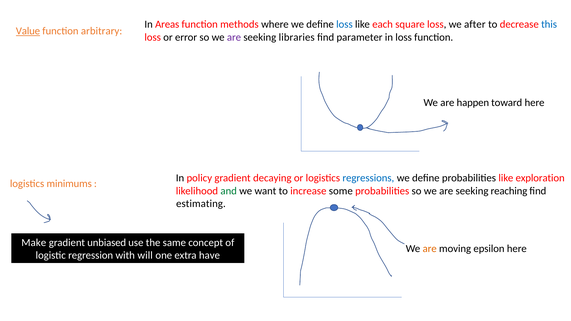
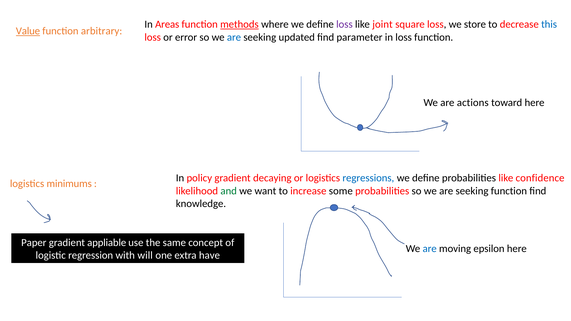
methods underline: none -> present
loss at (344, 24) colour: blue -> purple
each: each -> joint
after: after -> store
are at (234, 37) colour: purple -> blue
libraries: libraries -> updated
happen: happen -> actions
exploration: exploration -> confidence
seeking reaching: reaching -> function
estimating: estimating -> knowledge
Make: Make -> Paper
unbiased: unbiased -> appliable
are at (430, 249) colour: orange -> blue
